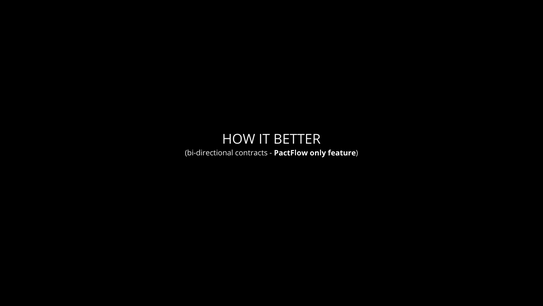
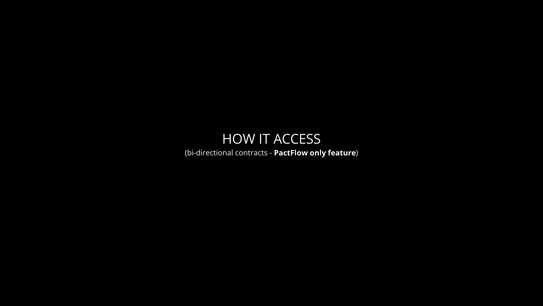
BETTER: BETTER -> ACCESS
